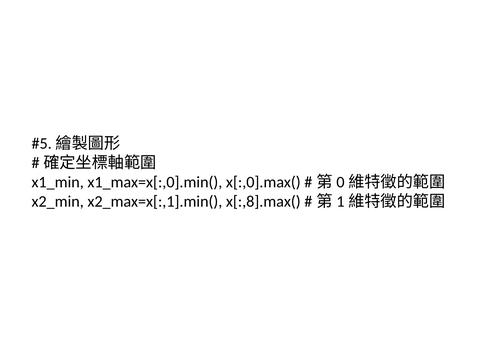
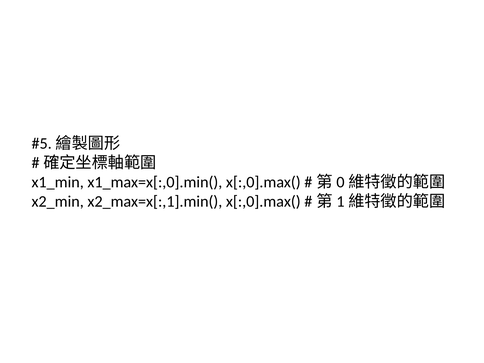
x2_max=x[:,1].min( x[:,8].max(: x[:,8].max( -> x[:,0].max(
